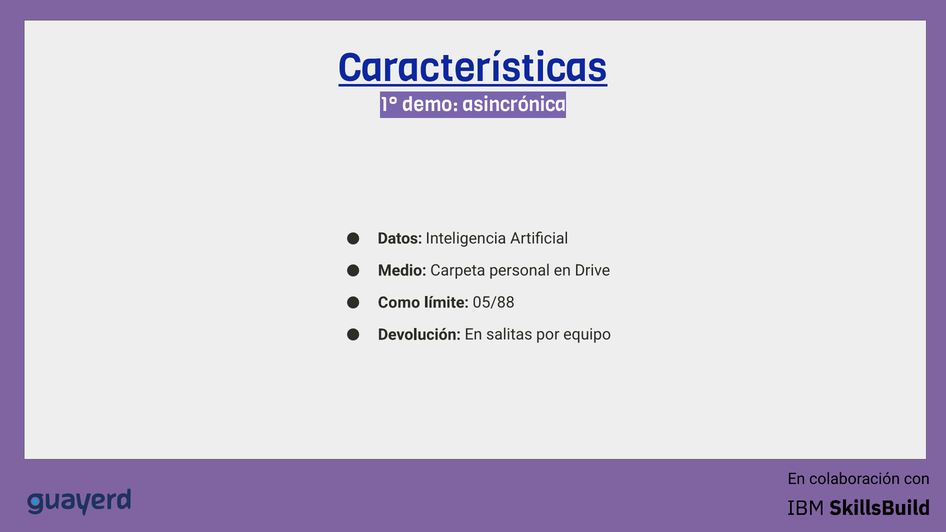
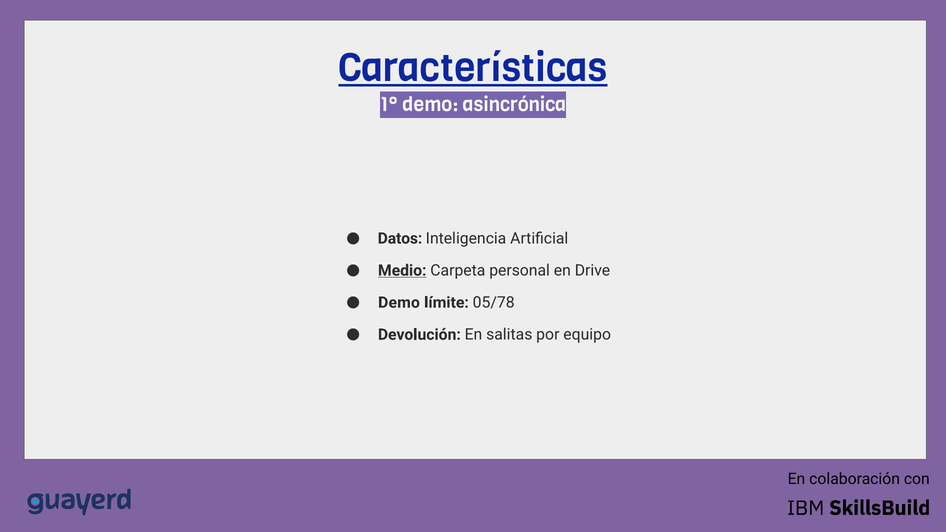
Medio underline: none -> present
Como at (399, 303): Como -> Demo
05/88: 05/88 -> 05/78
